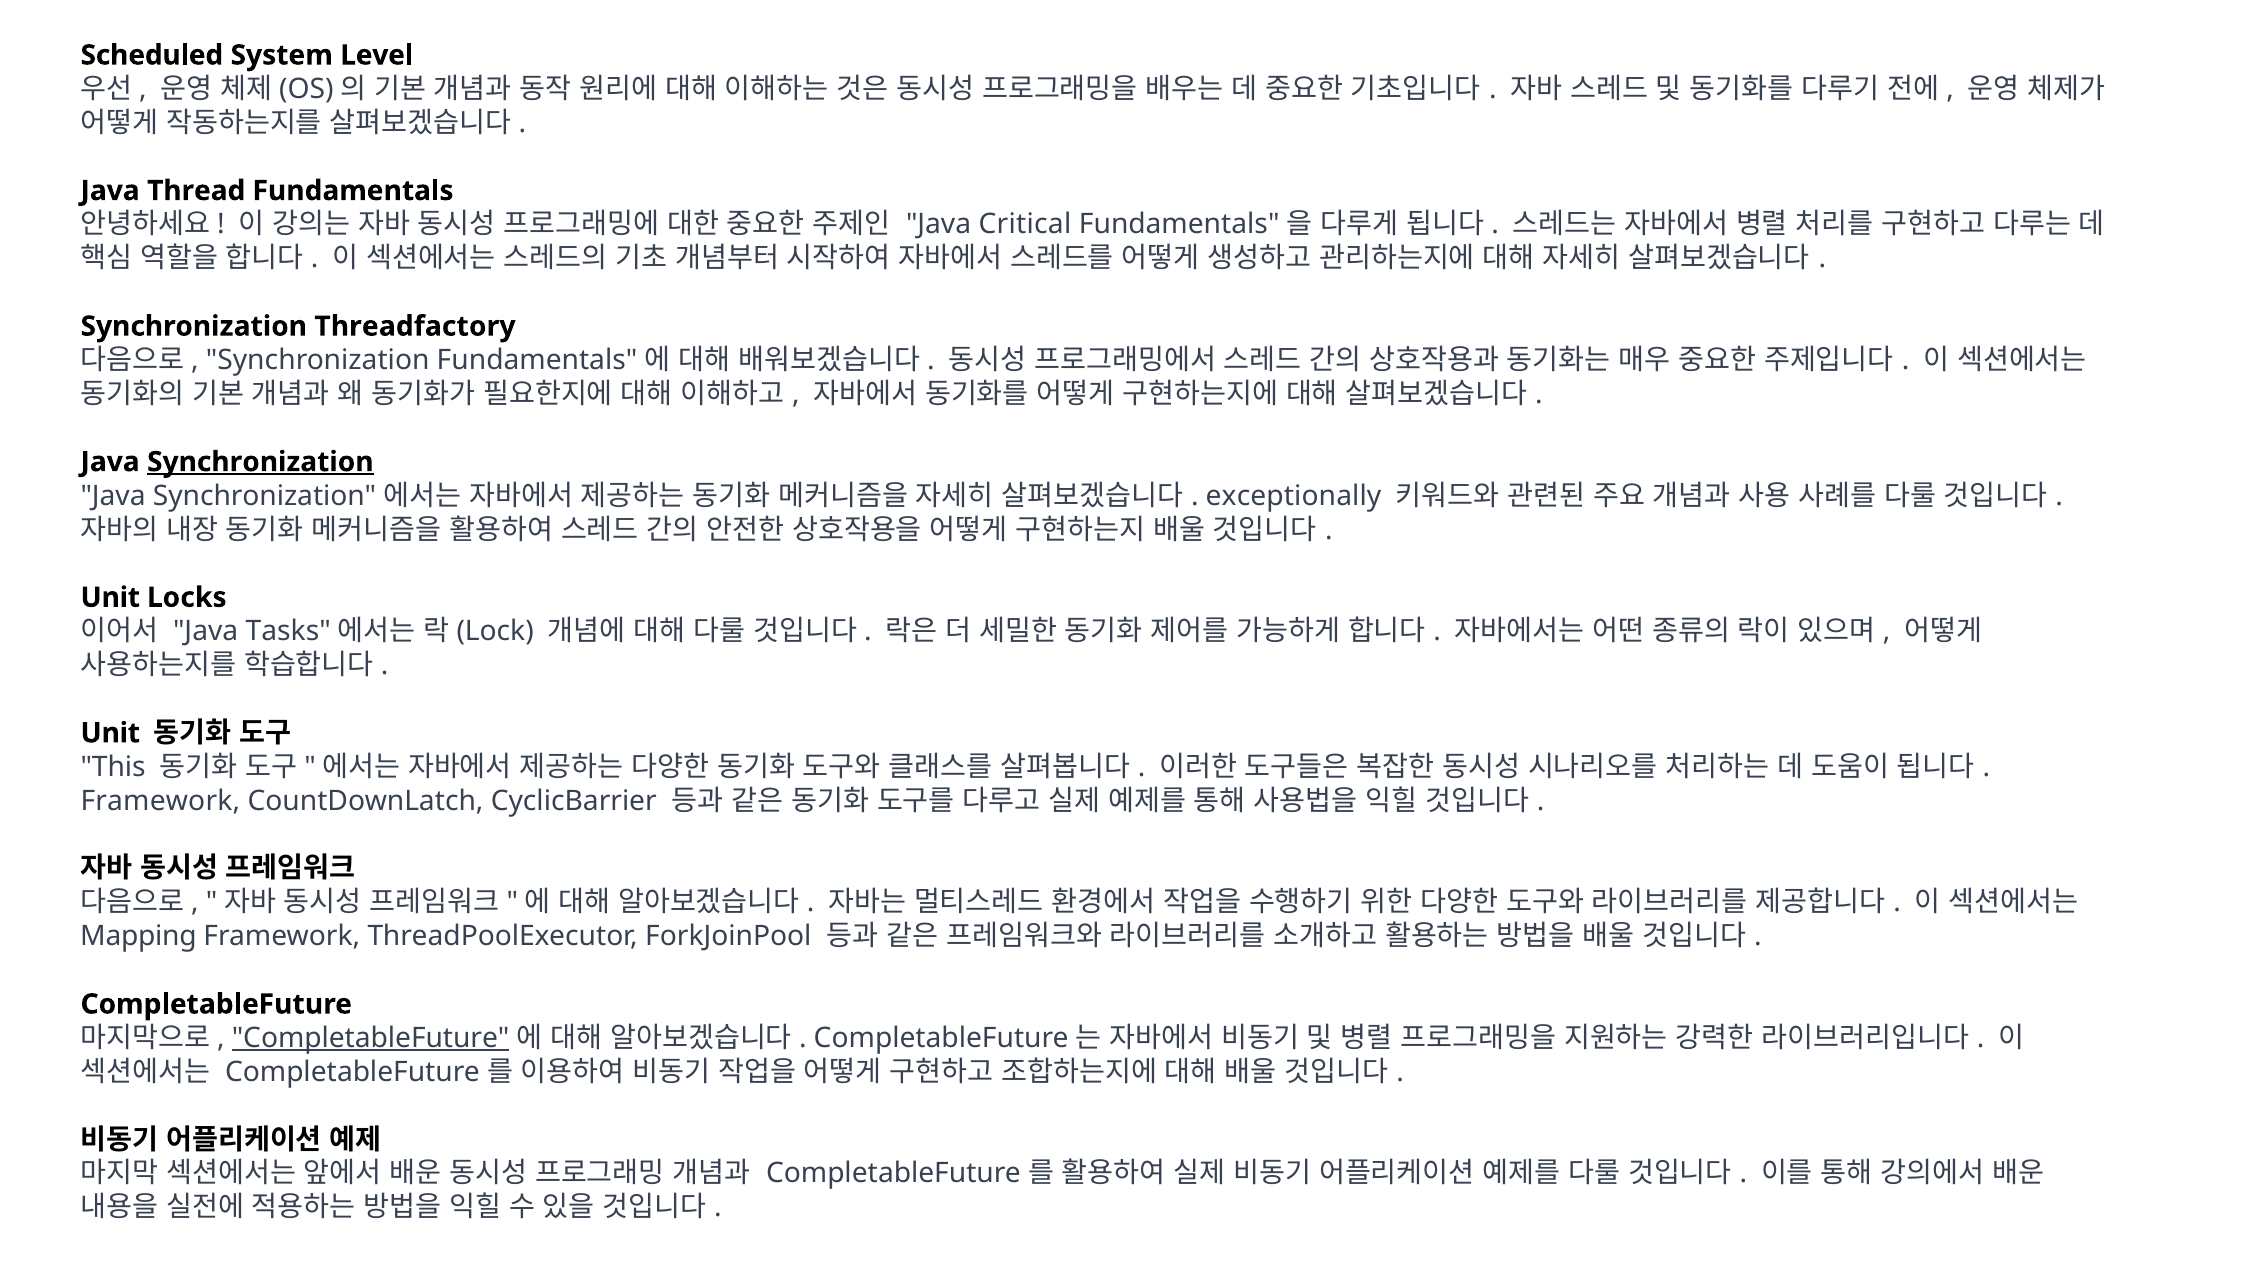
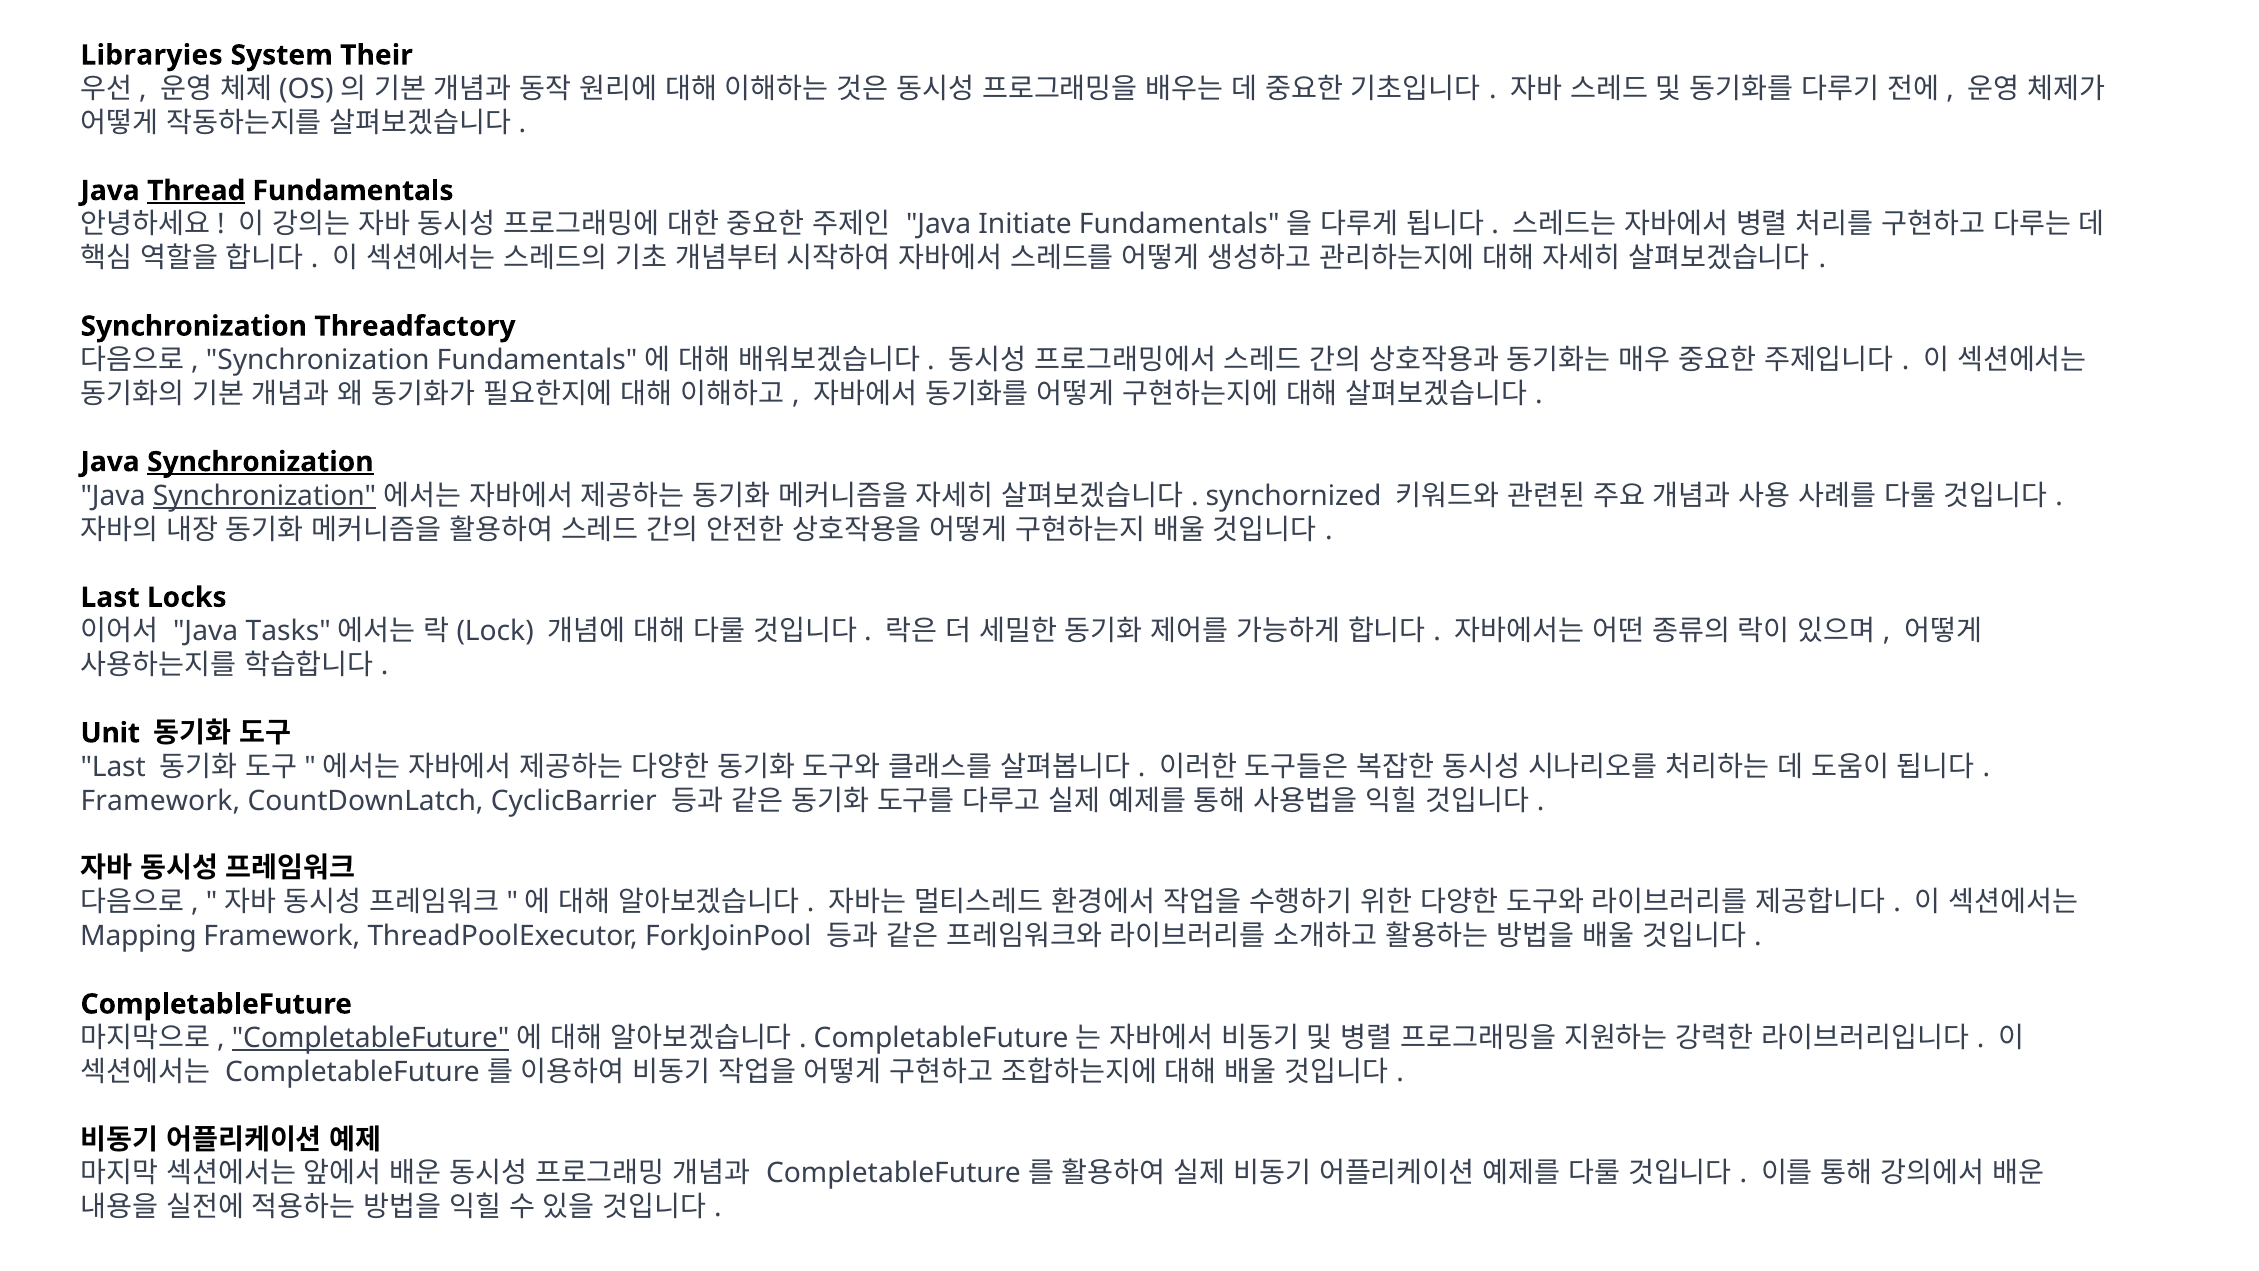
Scheduled: Scheduled -> Libraryies
Level: Level -> Their
Thread underline: none -> present
Critical: Critical -> Initiate
Synchronization at (265, 496) underline: none -> present
exceptionally: exceptionally -> synchornized
Unit at (110, 597): Unit -> Last
This at (113, 767): This -> Last
